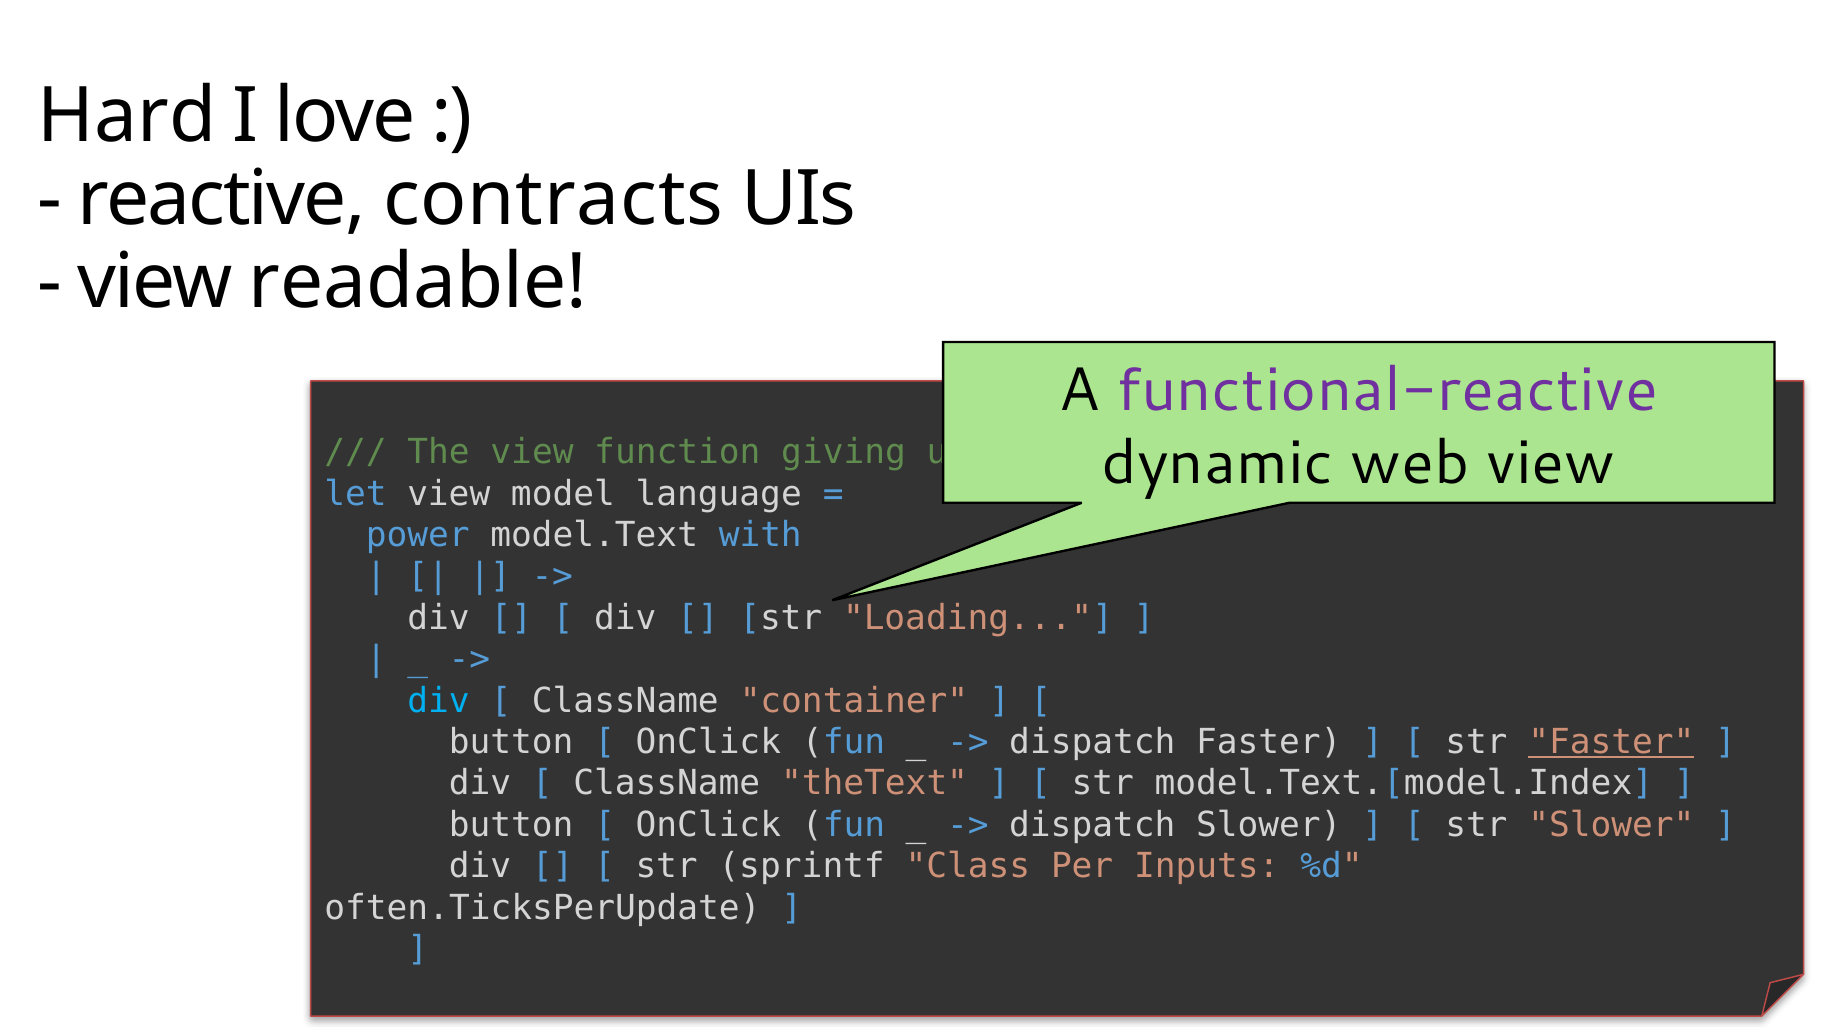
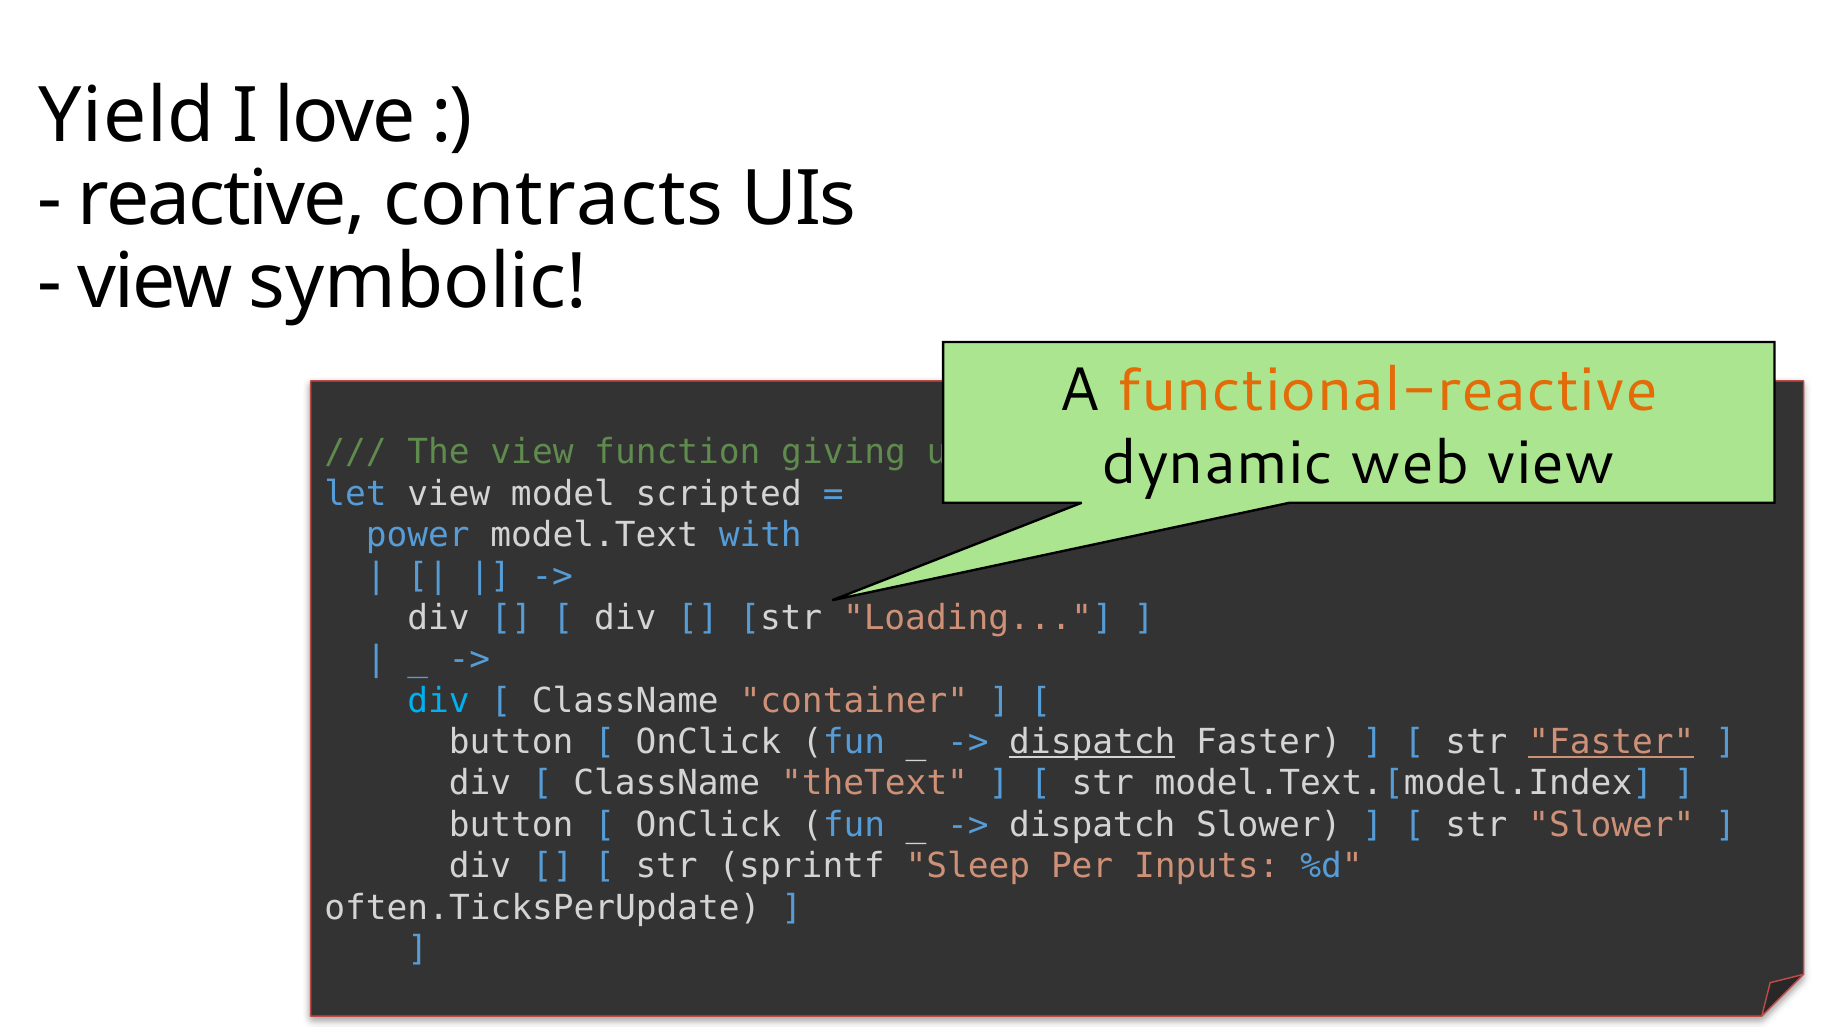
Hard: Hard -> Yield
readable: readable -> symbolic
functional-reactive colour: purple -> orange
language: language -> scripted
dispatch at (1092, 743) underline: none -> present
Class: Class -> Sleep
